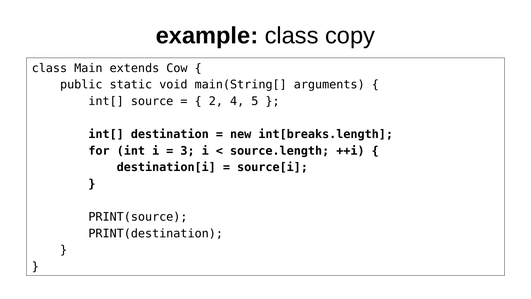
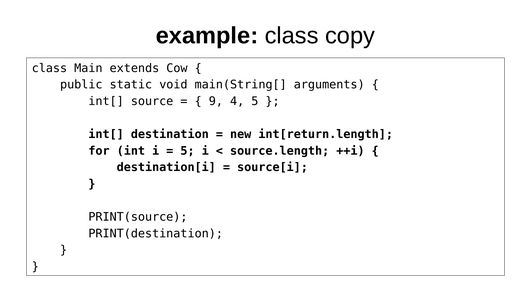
2: 2 -> 9
int[breaks.length: int[breaks.length -> int[return.length
3 at (188, 151): 3 -> 5
